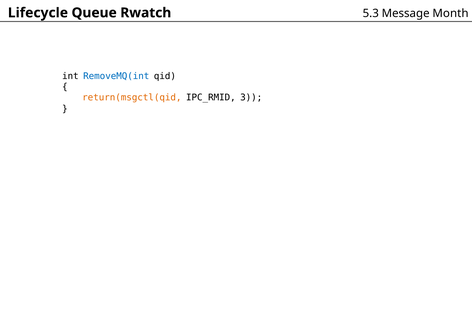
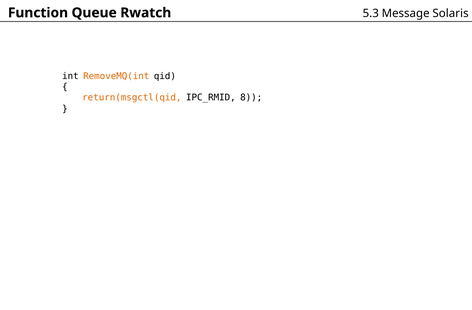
Lifecycle: Lifecycle -> Function
Month: Month -> Solaris
RemoveMQ(int colour: blue -> orange
3: 3 -> 8
